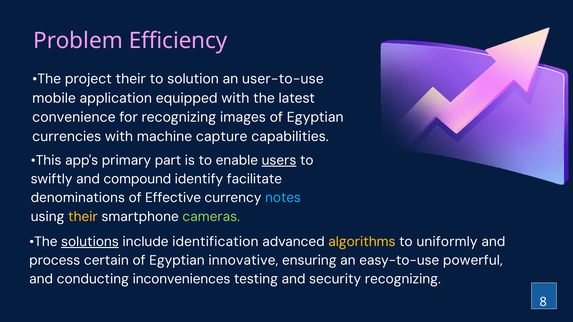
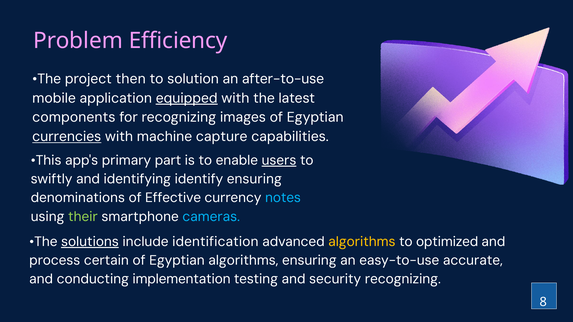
project their: their -> then
user-to-use: user-to-use -> after-to-use
equipped underline: none -> present
convenience: convenience -> components
currencies underline: none -> present
compound: compound -> identifying
identify facilitate: facilitate -> ensuring
their at (83, 217) colour: yellow -> light green
cameras colour: light green -> light blue
uniformly: uniformly -> optimized
Egyptian innovative: innovative -> algorithms
powerful: powerful -> accurate
inconveniences: inconveniences -> implementation
